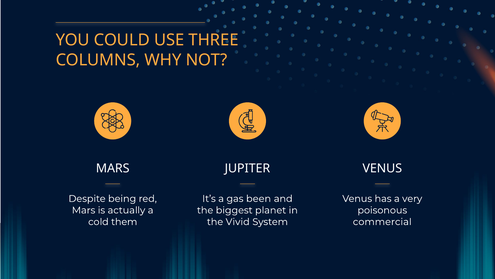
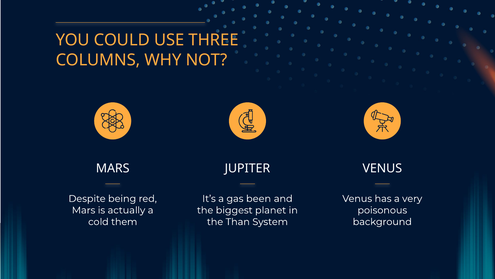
Vivid: Vivid -> Than
commercial: commercial -> background
